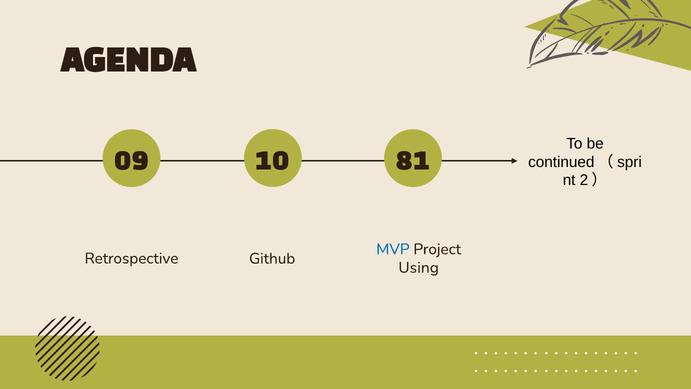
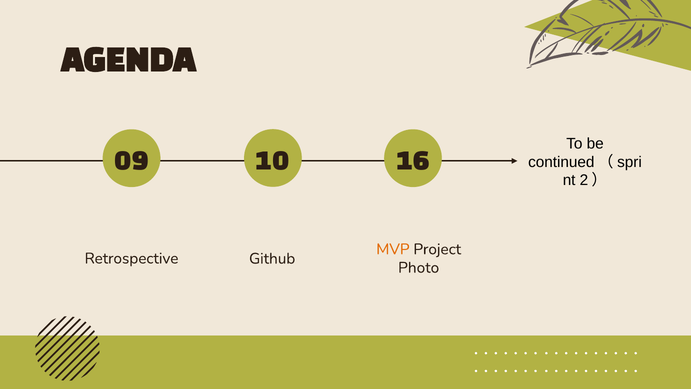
81: 81 -> 16
MVP colour: blue -> orange
Using: Using -> Photo
